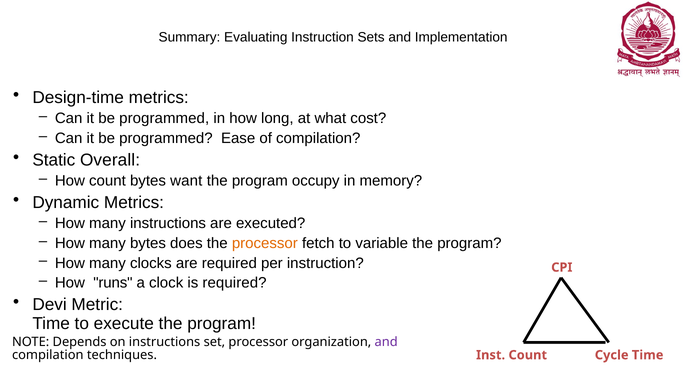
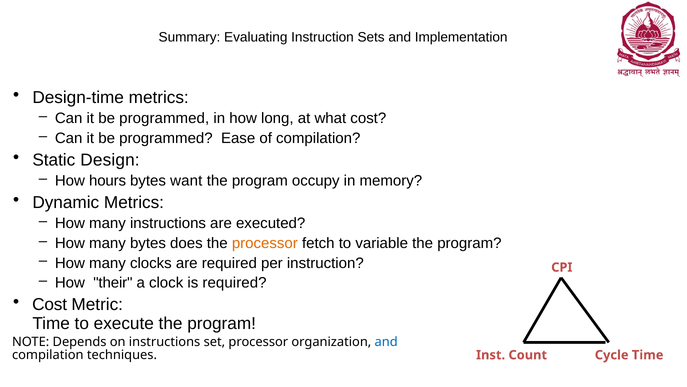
Overall: Overall -> Design
How count: count -> hours
runs: runs -> their
Devi at (50, 304): Devi -> Cost
and at (386, 341) colour: purple -> blue
